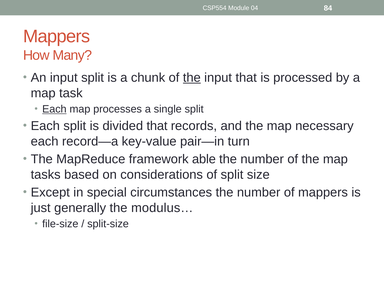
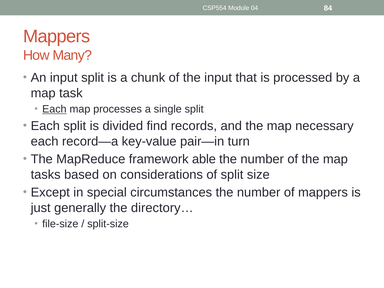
the at (192, 78) underline: present -> none
divided that: that -> find
modulus…: modulus… -> directory…
